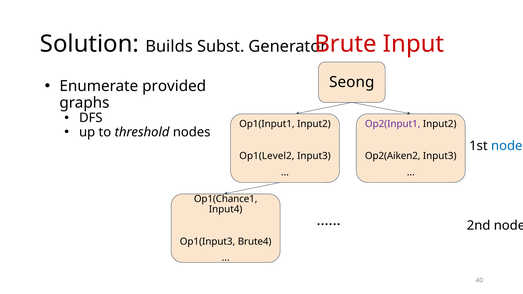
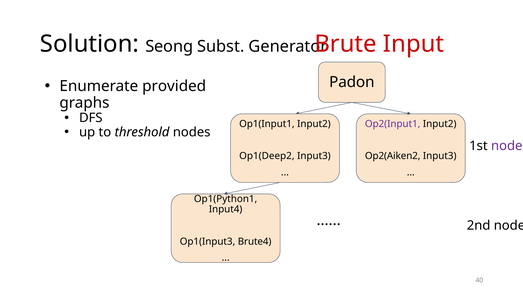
Builds: Builds -> Seong
Seong: Seong -> Padon
node at (507, 146) colour: blue -> purple
Op1(Level2: Op1(Level2 -> Op1(Deep2
Op1(Chance1: Op1(Chance1 -> Op1(Python1
